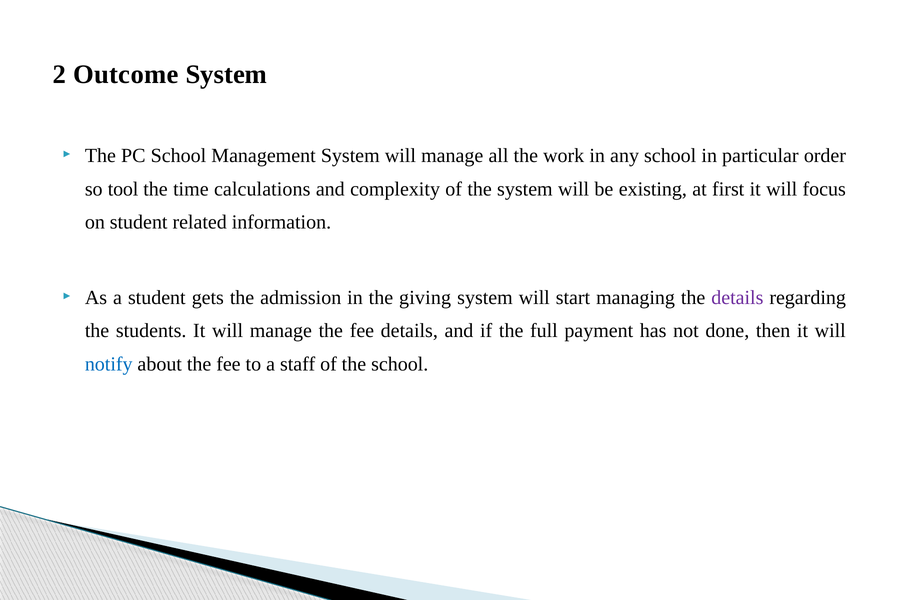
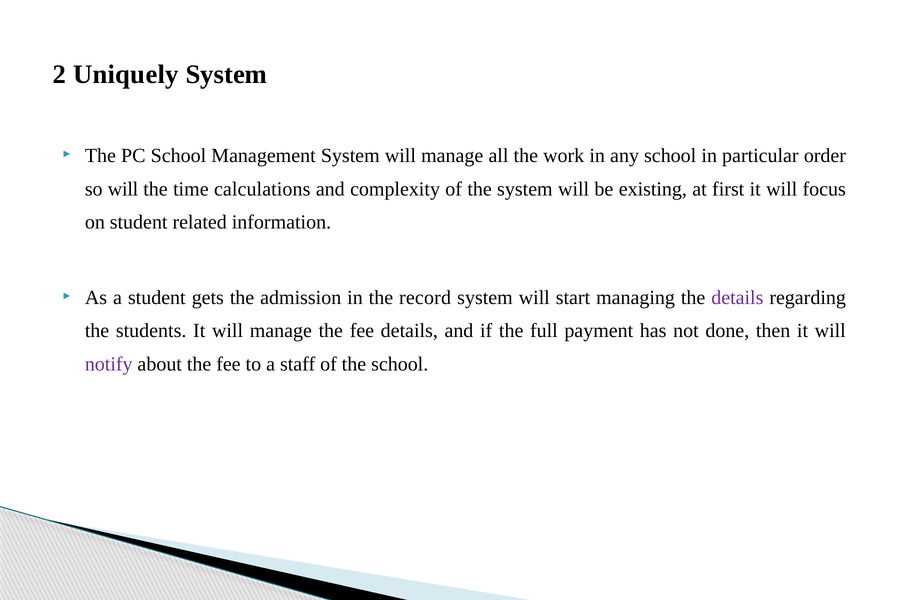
Outcome: Outcome -> Uniquely
so tool: tool -> will
giving: giving -> record
notify colour: blue -> purple
